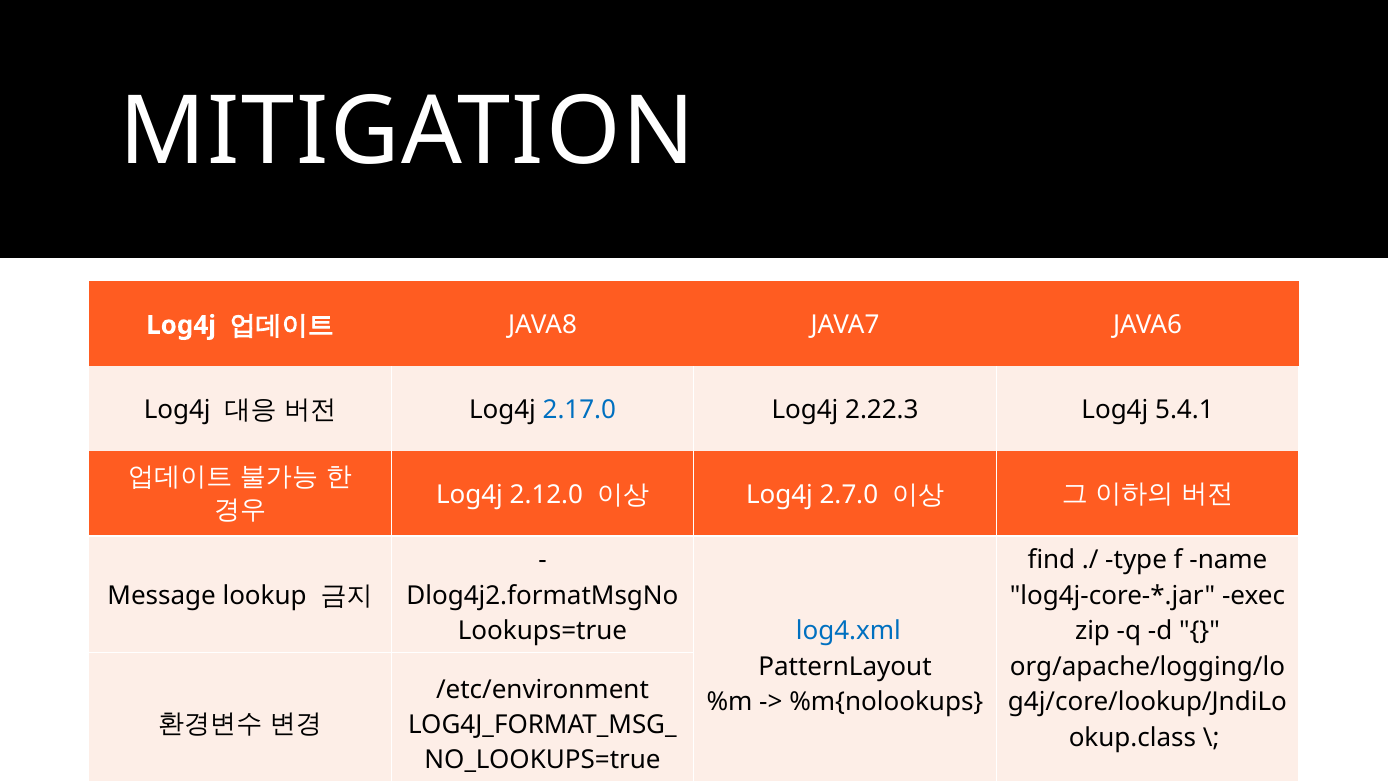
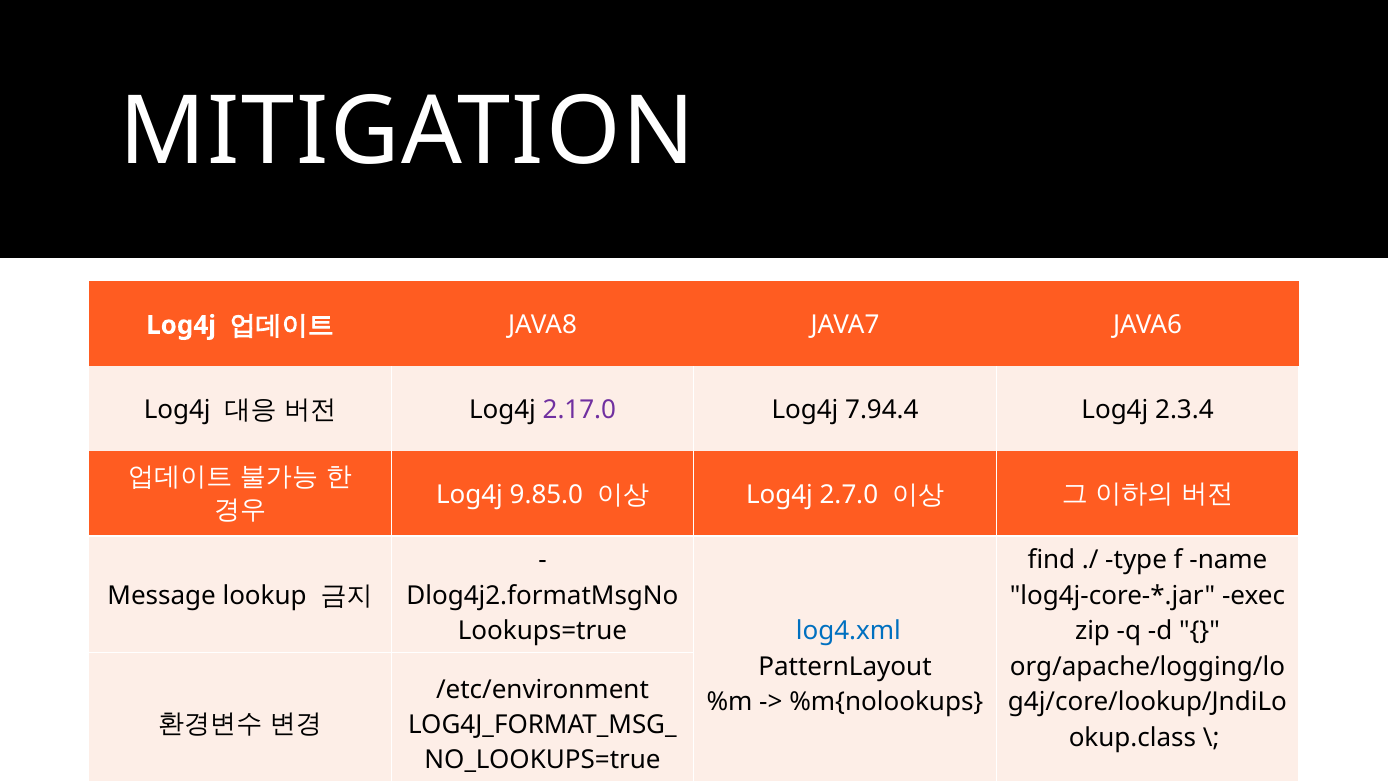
2.17.0 colour: blue -> purple
2.22.3: 2.22.3 -> 7.94.4
5.4.1: 5.4.1 -> 2.3.4
2.12.0: 2.12.0 -> 9.85.0
